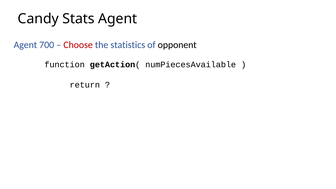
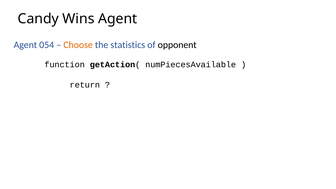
Stats: Stats -> Wins
700: 700 -> 054
Choose colour: red -> orange
